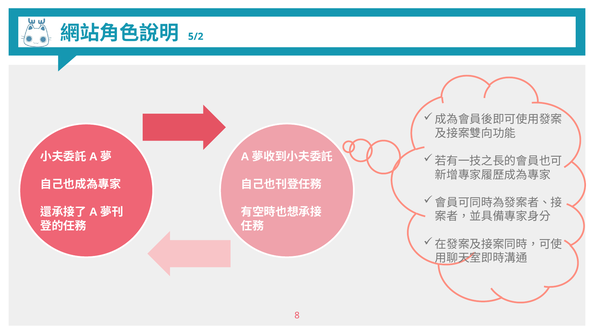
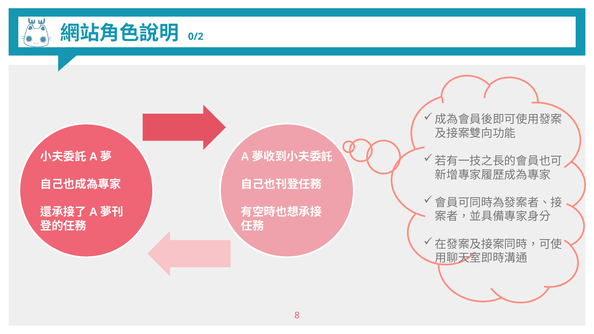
5/2: 5/2 -> 0/2
